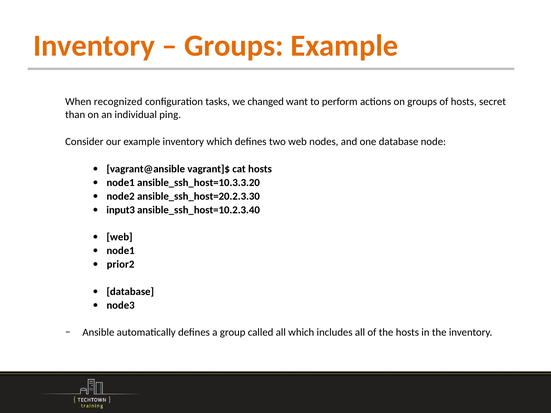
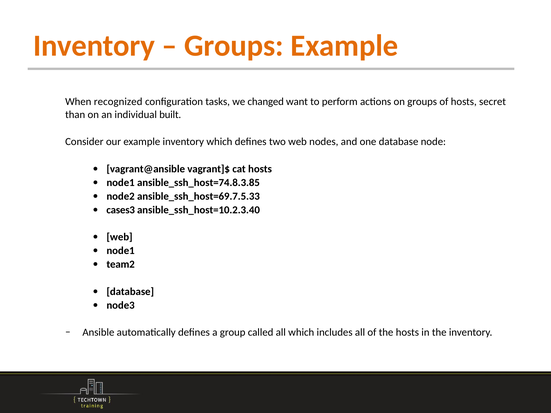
ping: ping -> built
ansible_ssh_host=10.3.3.20: ansible_ssh_host=10.3.3.20 -> ansible_ssh_host=74.8.3.85
ansible_ssh_host=20.2.3.30: ansible_ssh_host=20.2.3.30 -> ansible_ssh_host=69.7.5.33
input3: input3 -> cases3
prior2: prior2 -> team2
